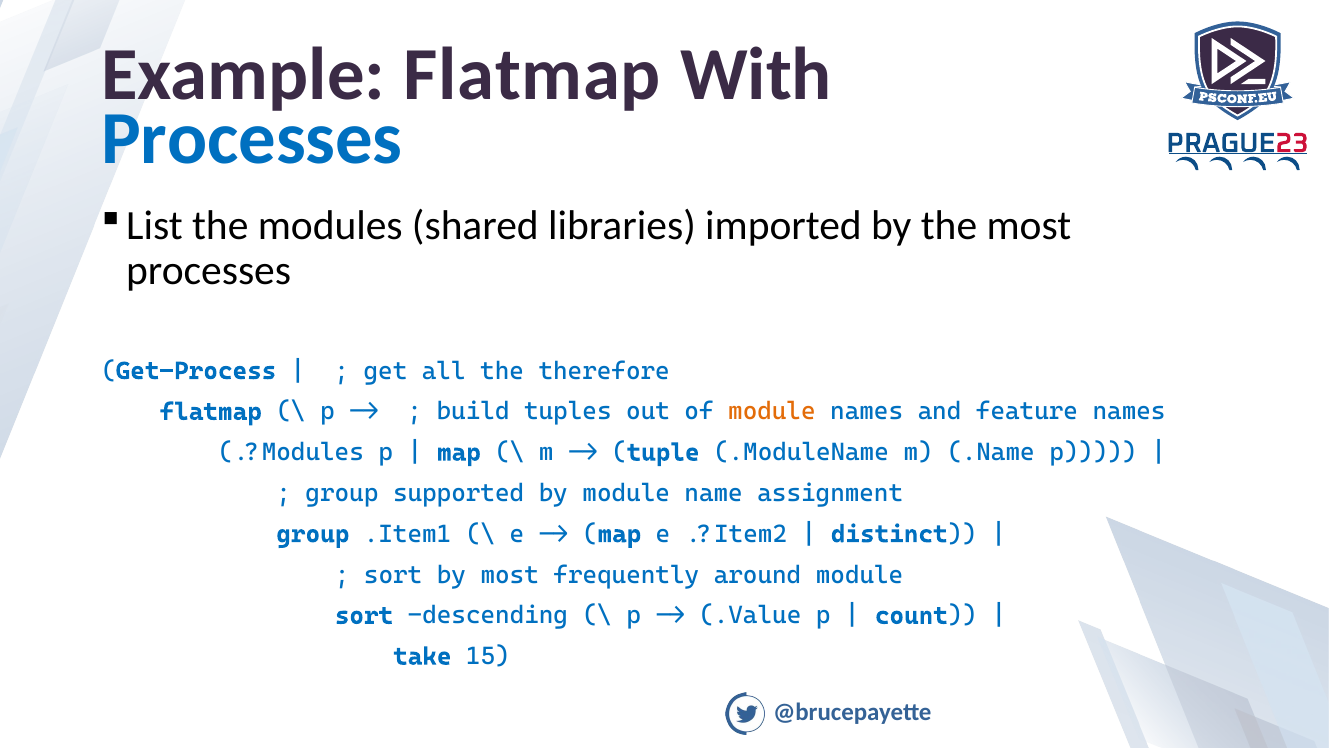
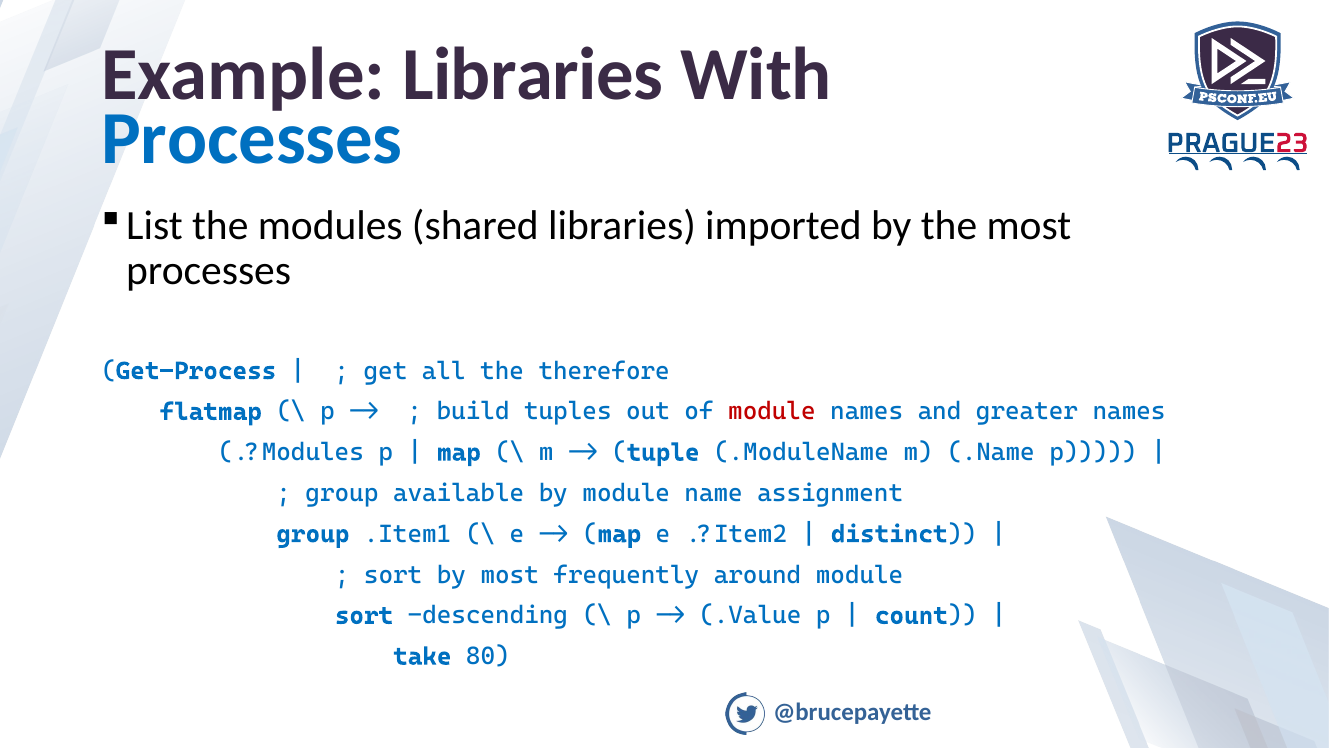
Example Flatmap: Flatmap -> Libraries
module at (772, 411) colour: orange -> red
feature: feature -> greater
supported: supported -> available
15: 15 -> 80
